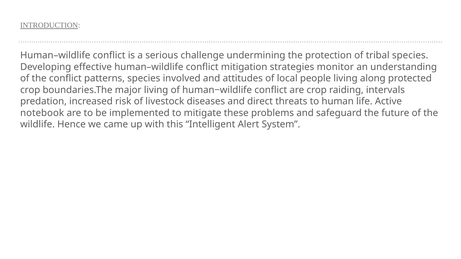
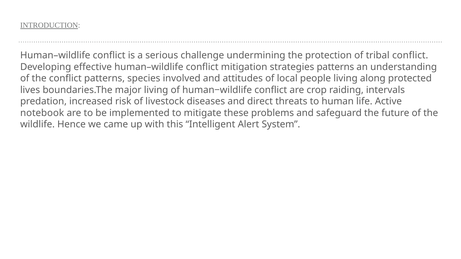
tribal species: species -> conflict
strategies monitor: monitor -> patterns
crop at (30, 90): crop -> lives
